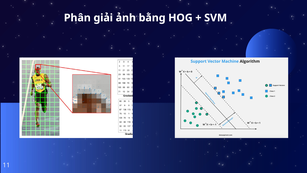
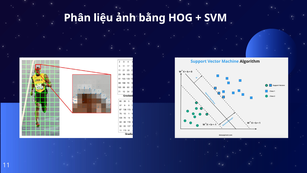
giải: giải -> liệu
